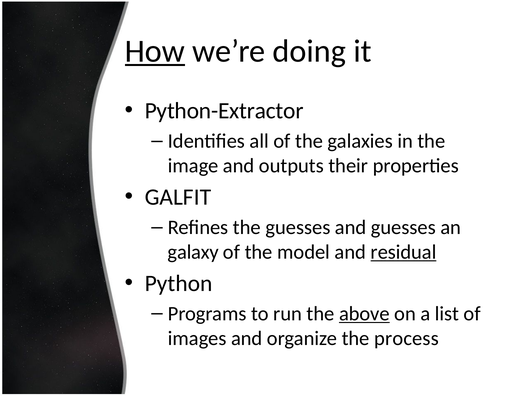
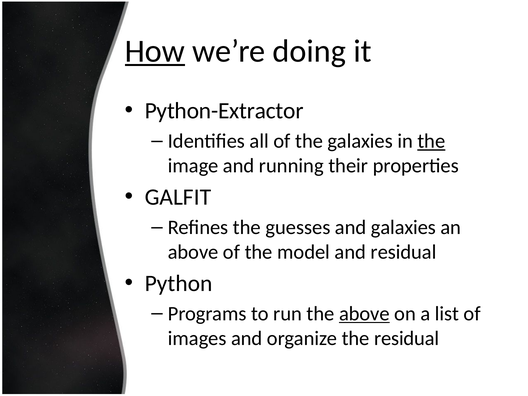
the at (431, 141) underline: none -> present
outputs: outputs -> running
and guesses: guesses -> galaxies
galaxy at (193, 252): galaxy -> above
residual at (404, 252) underline: present -> none
the process: process -> residual
